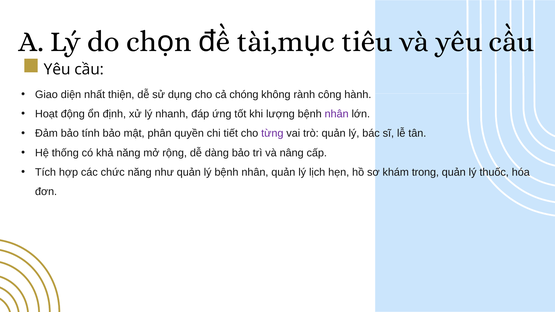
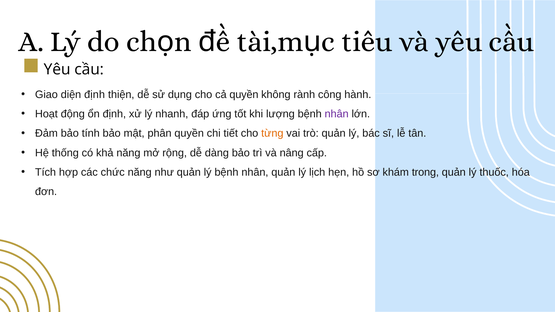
diện nhất: nhất -> định
cả chóng: chóng -> quyền
từng colour: purple -> orange
